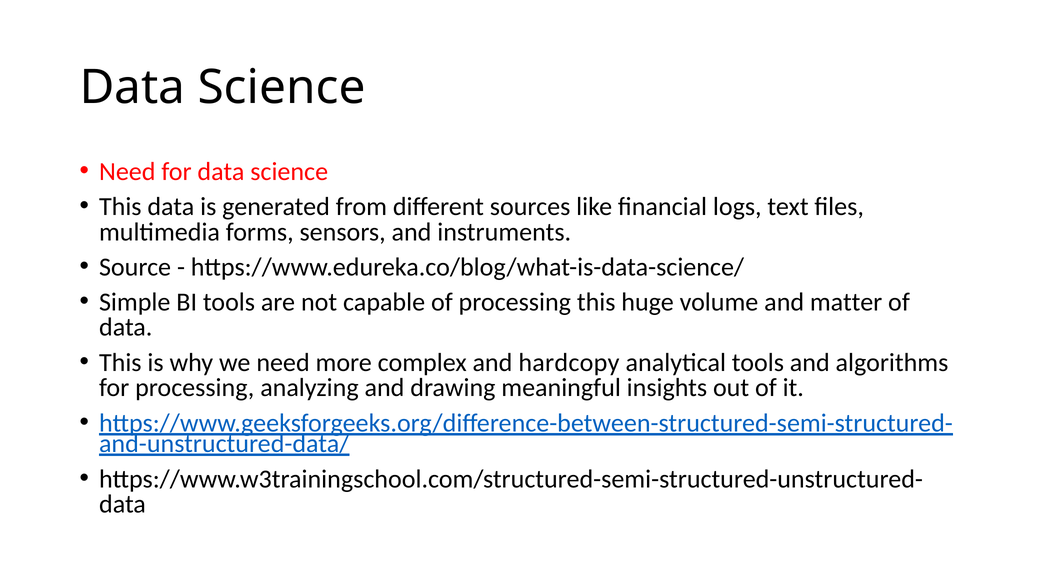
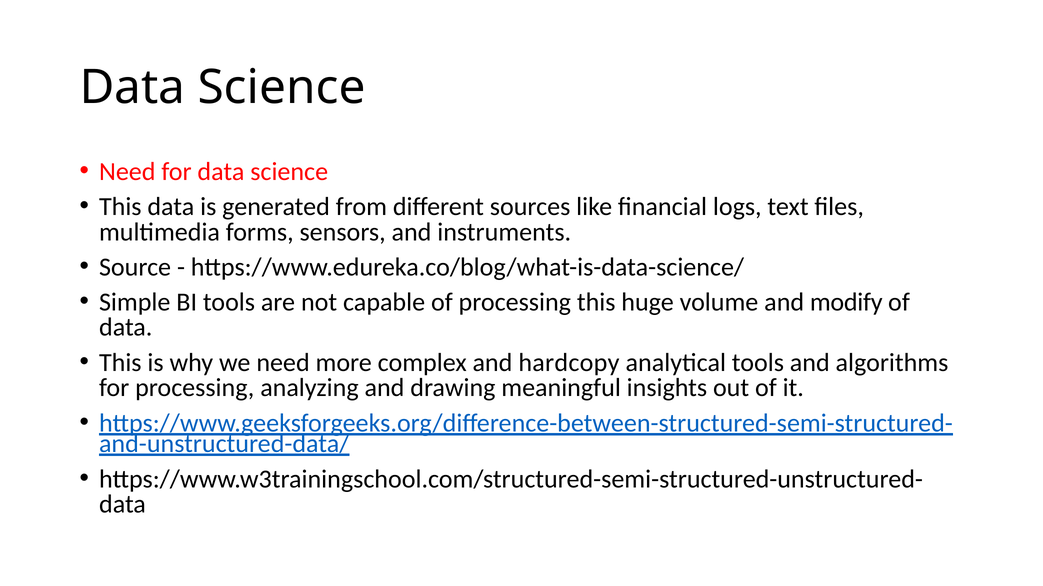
matter: matter -> modify
